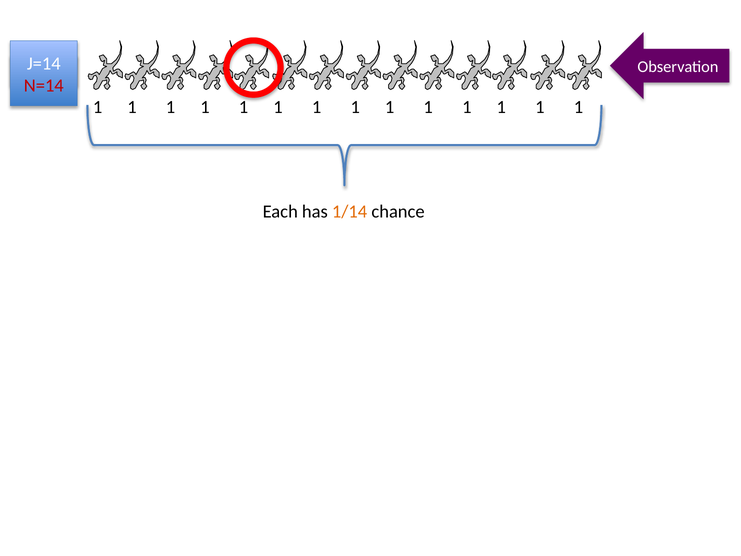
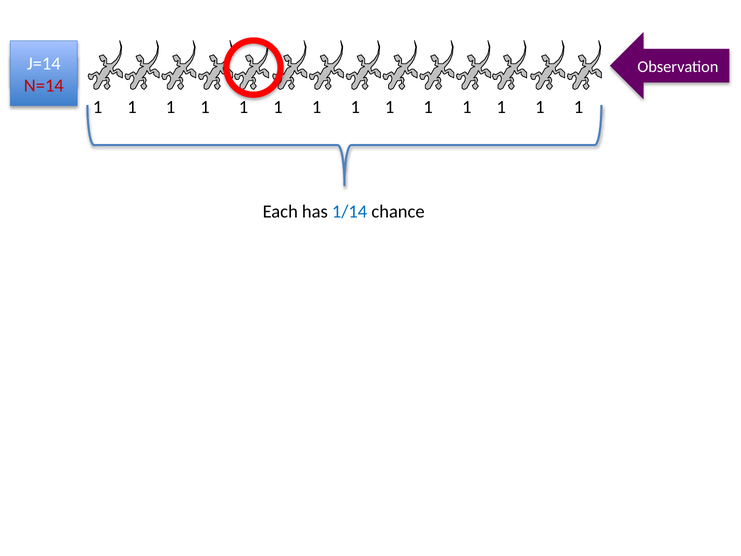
1/14 colour: orange -> blue
